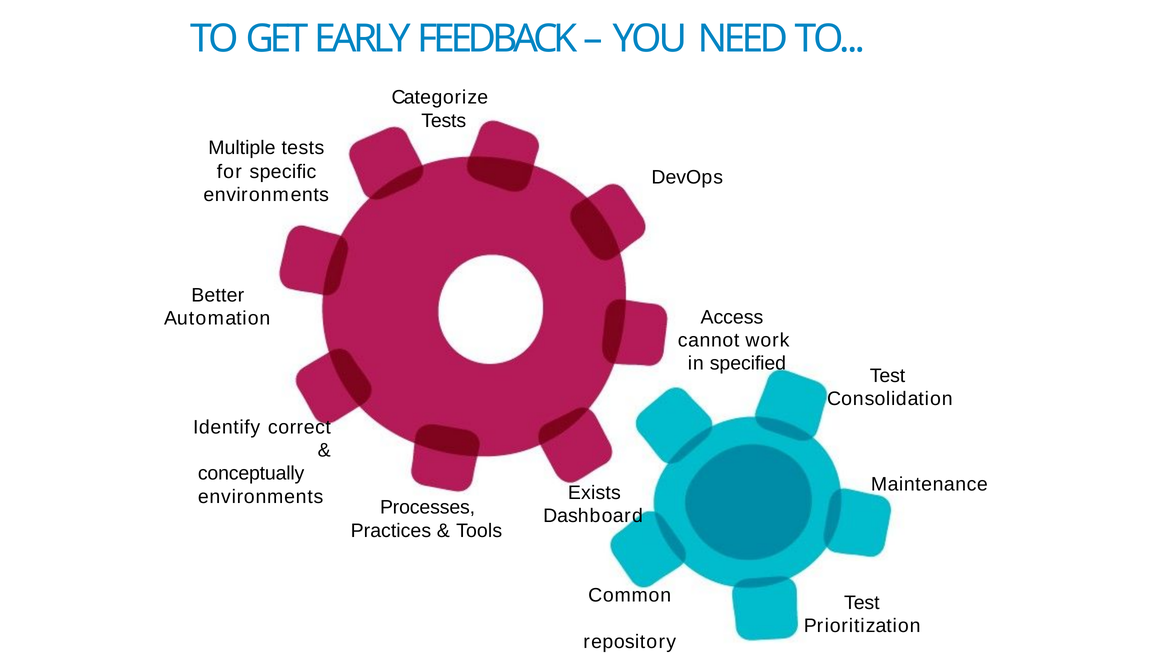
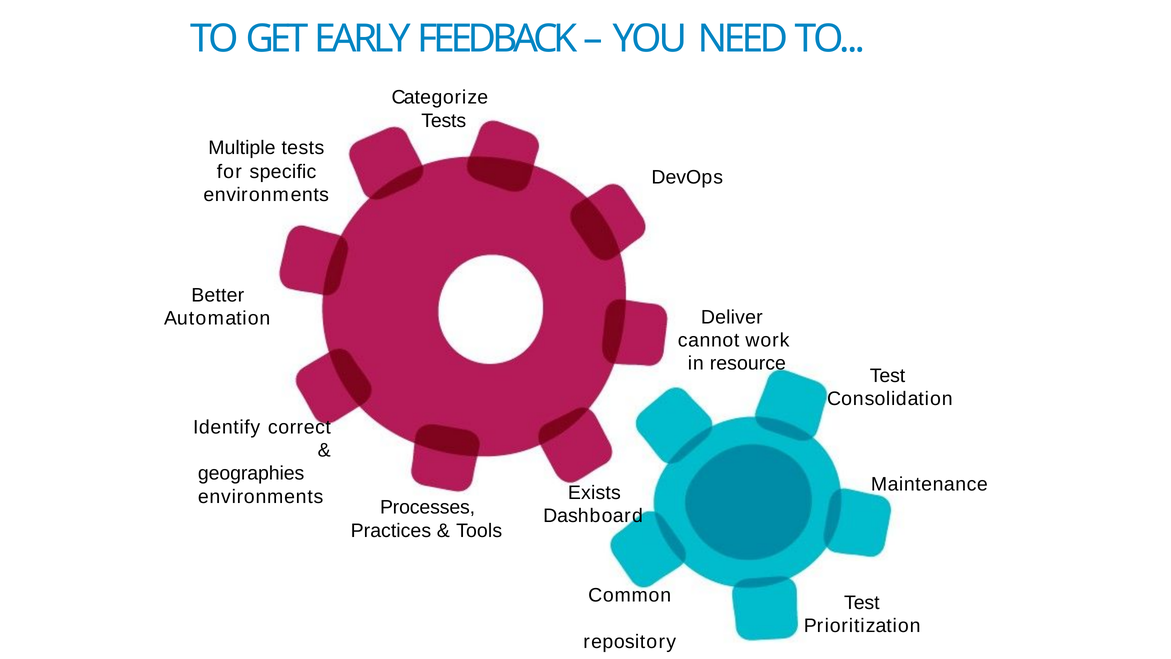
Access: Access -> Deliver
specified: specified -> resource
conceptually: conceptually -> geographies
